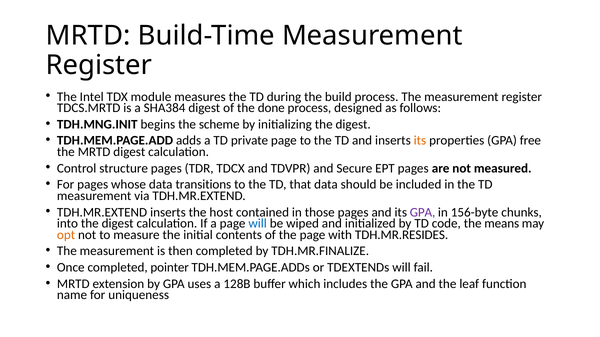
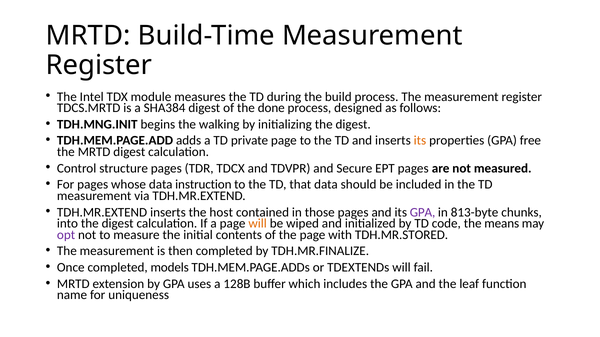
scheme: scheme -> walking
transitions: transitions -> instruction
156-byte: 156-byte -> 813-byte
will at (258, 224) colour: blue -> orange
opt colour: orange -> purple
TDH.MR.RESIDES: TDH.MR.RESIDES -> TDH.MR.STORED
pointer: pointer -> models
